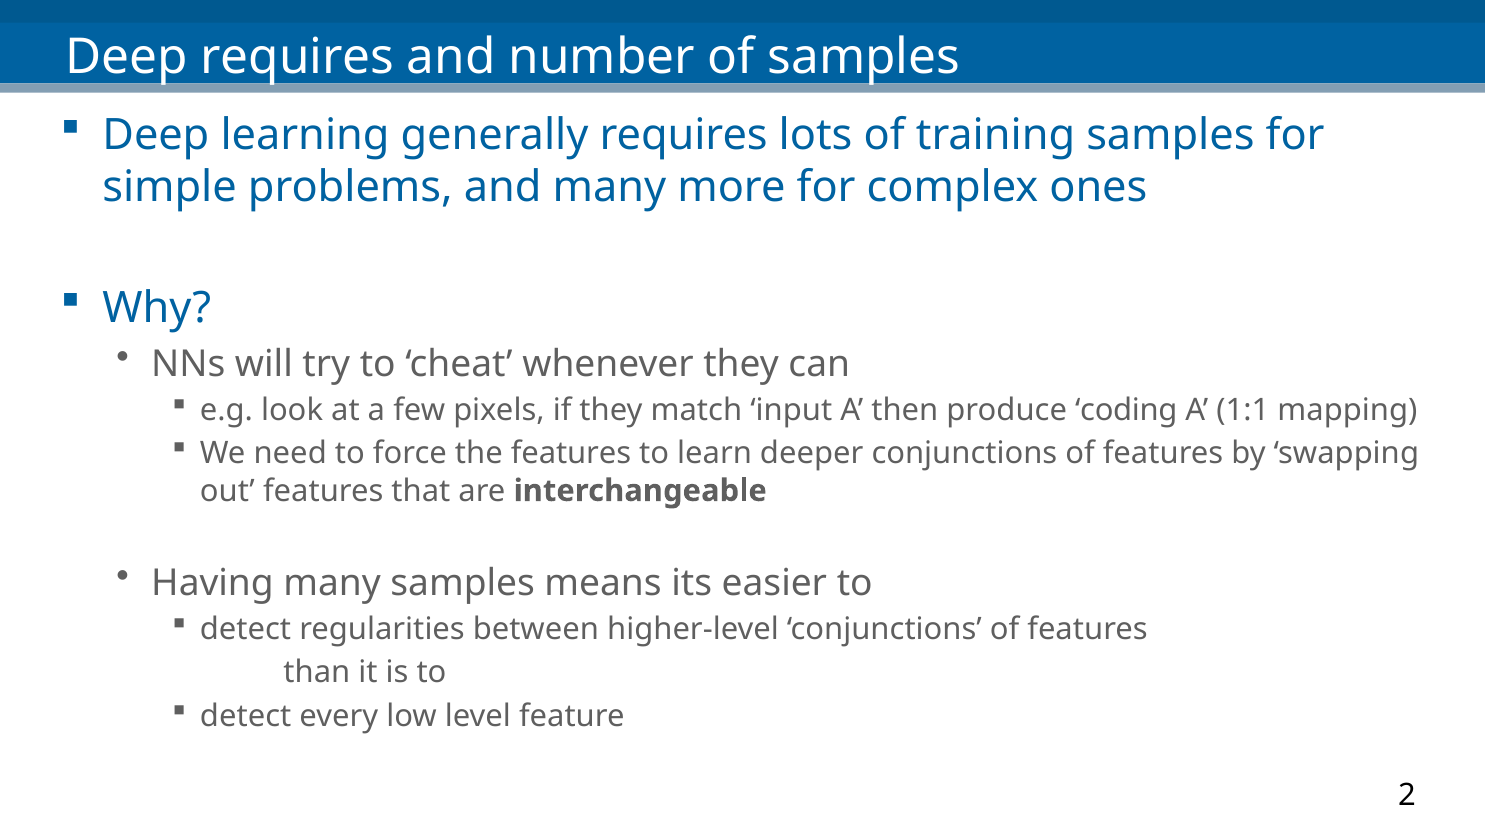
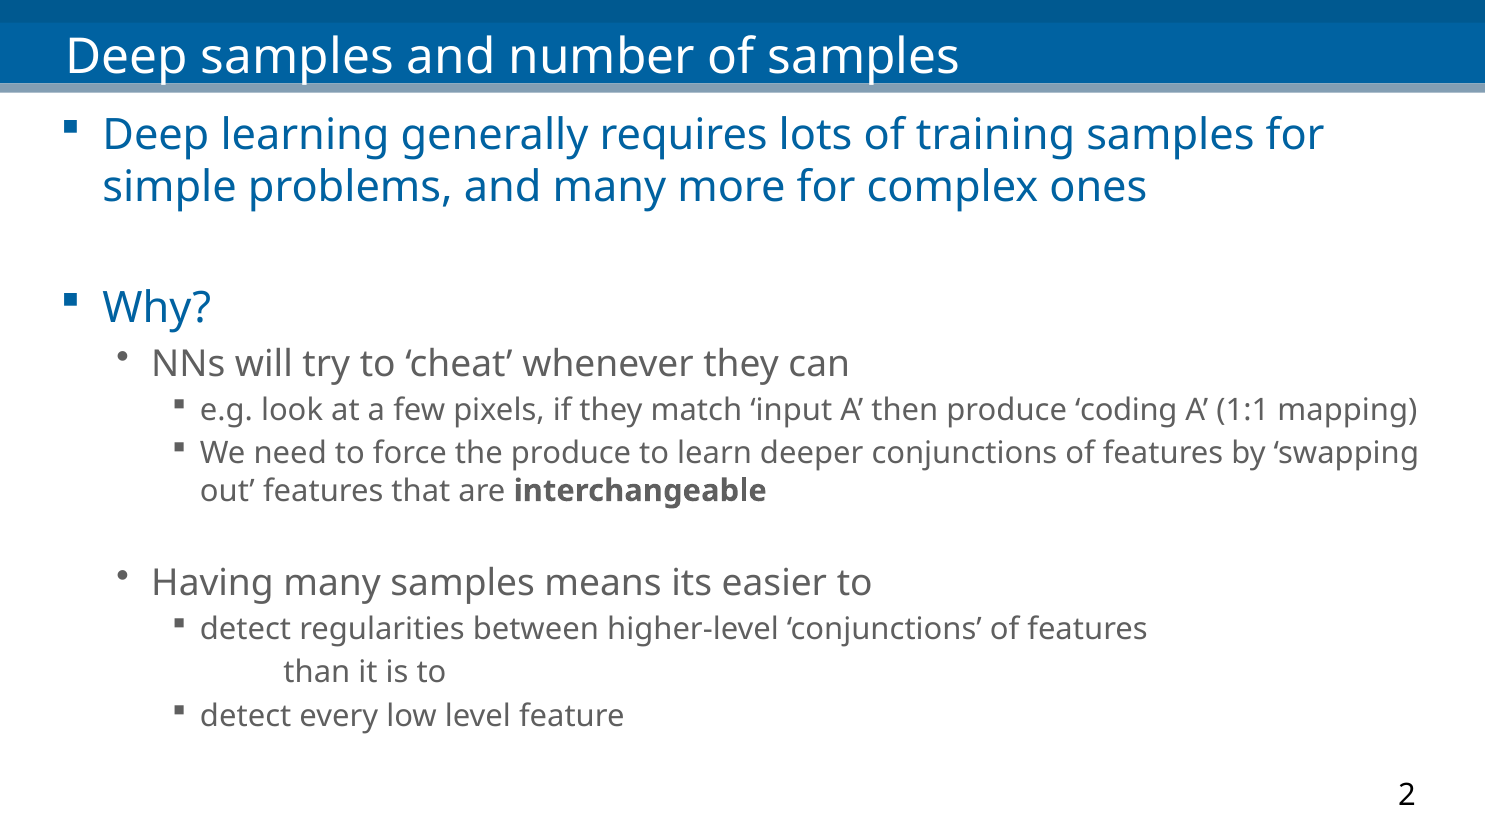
Deep requires: requires -> samples
the features: features -> produce
